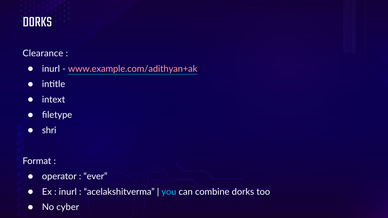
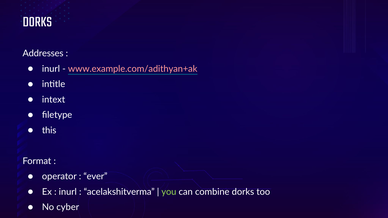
Clearance: Clearance -> Addresses
shri: shri -> this
you colour: light blue -> light green
